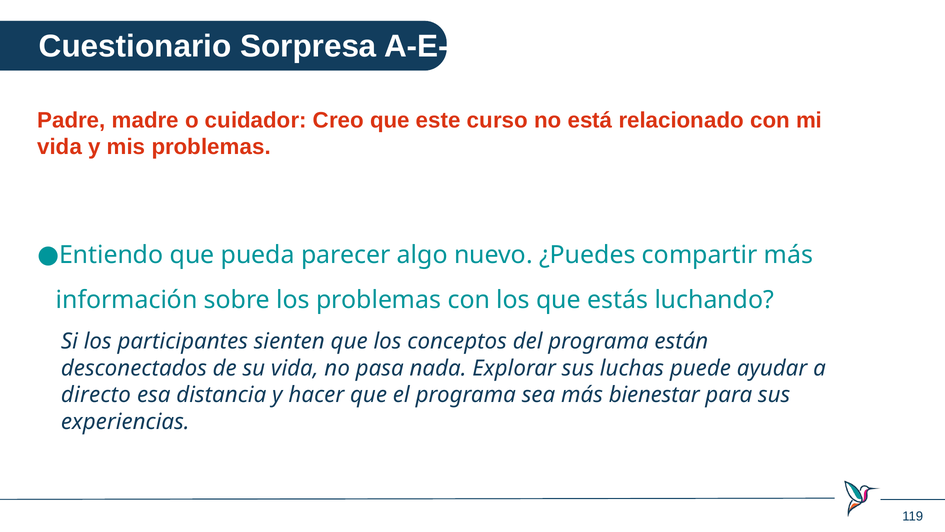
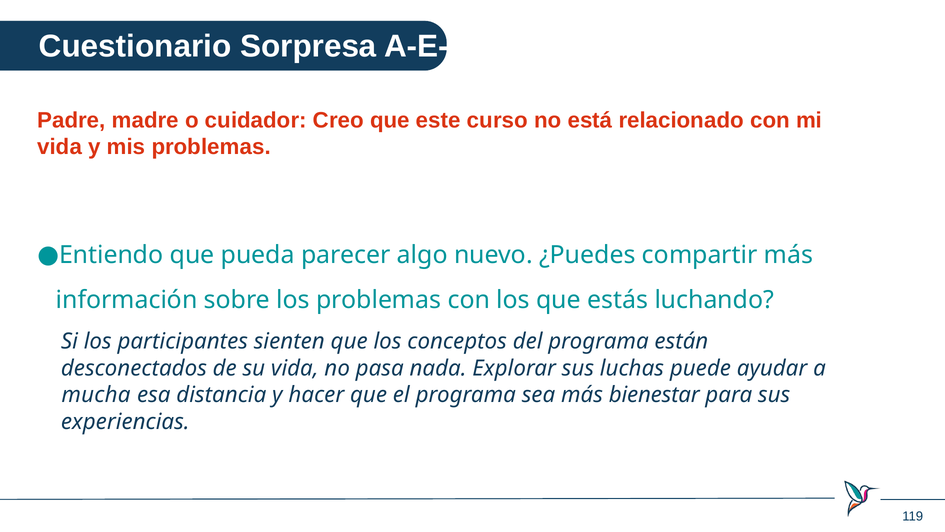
directo: directo -> mucha
